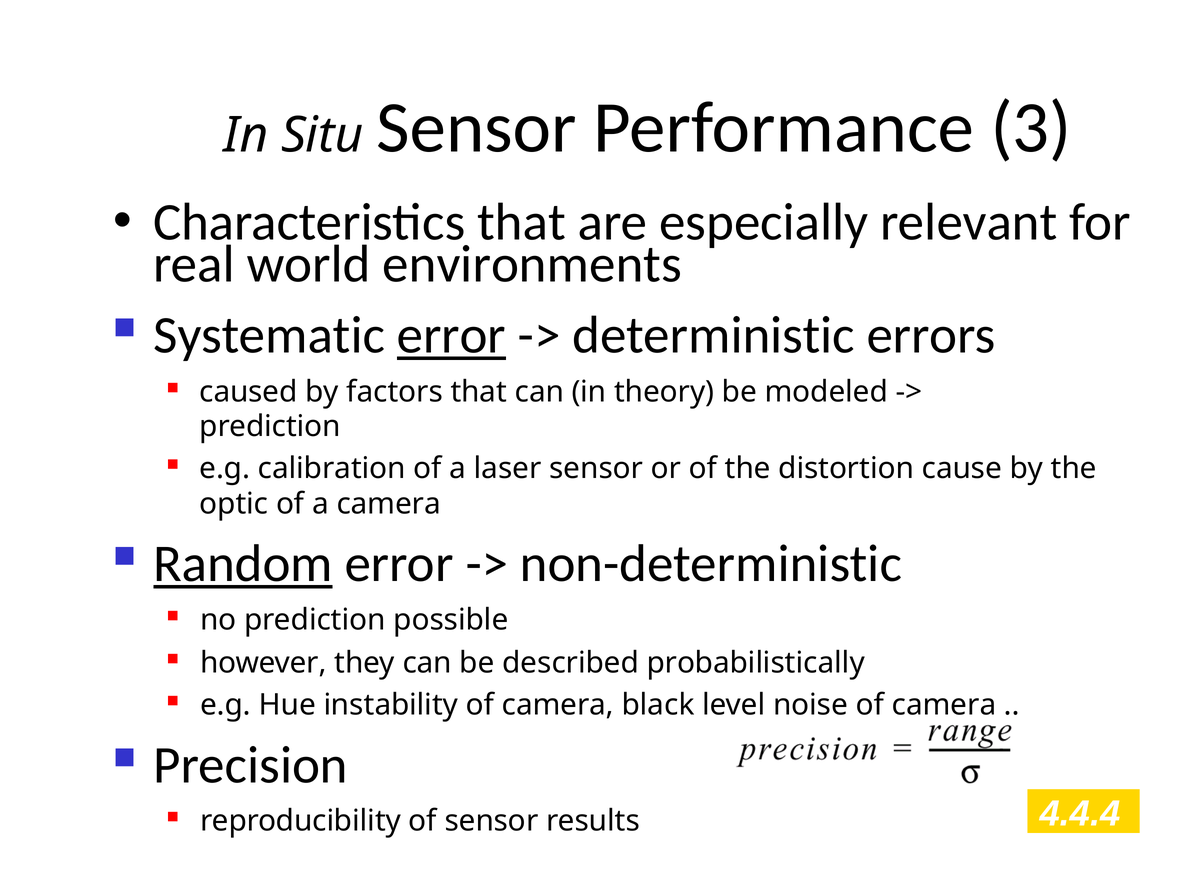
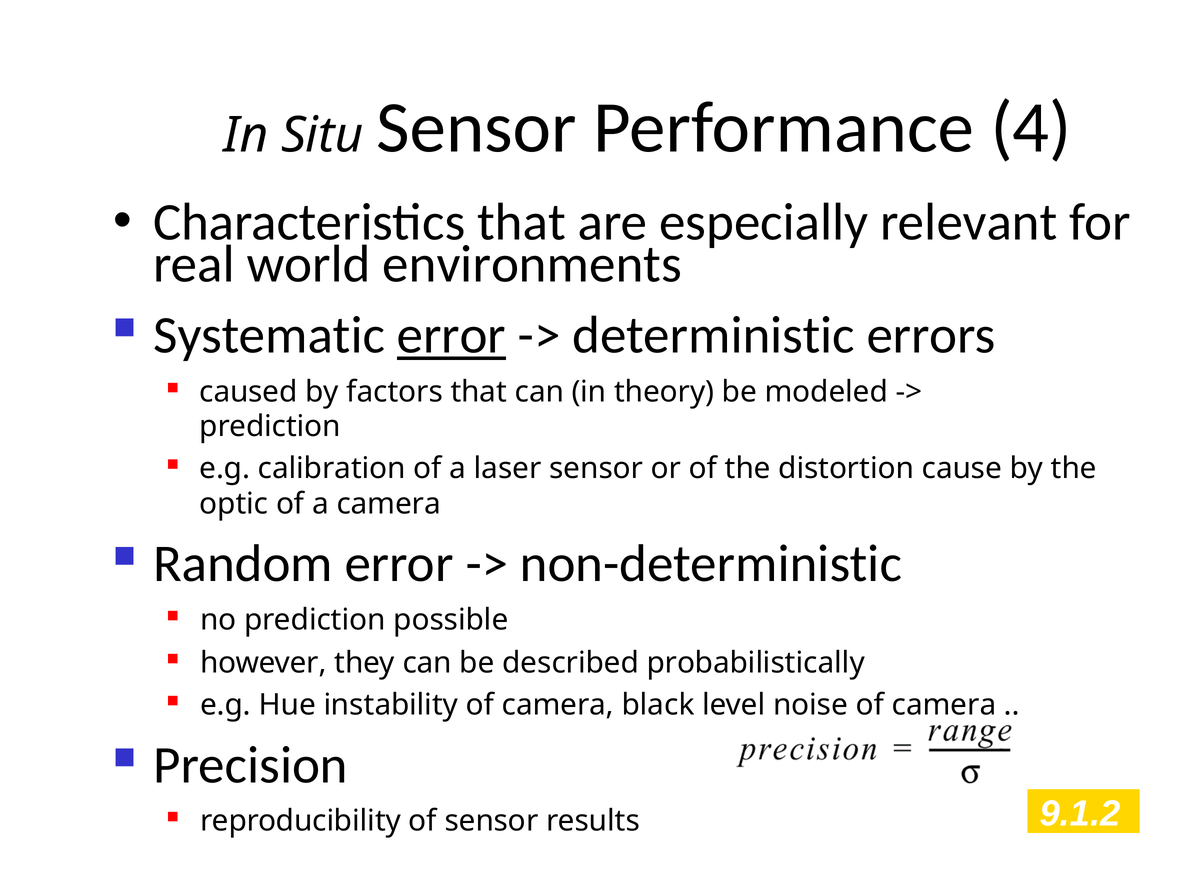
3: 3 -> 4
Random underline: present -> none
4.4.4: 4.4.4 -> 9.1.2
